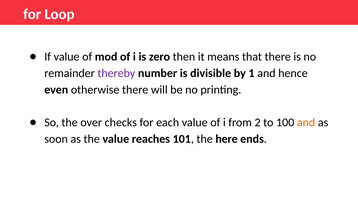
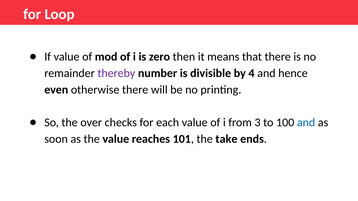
1: 1 -> 4
2: 2 -> 3
and at (306, 123) colour: orange -> blue
here: here -> take
